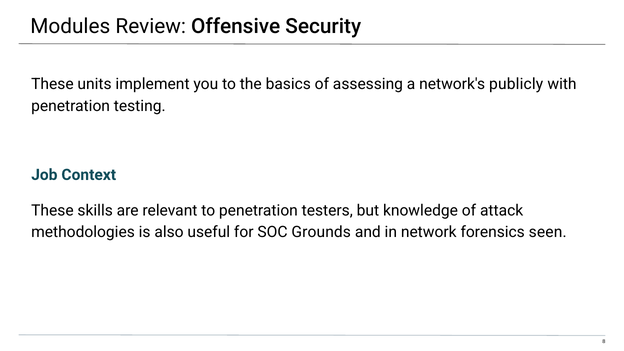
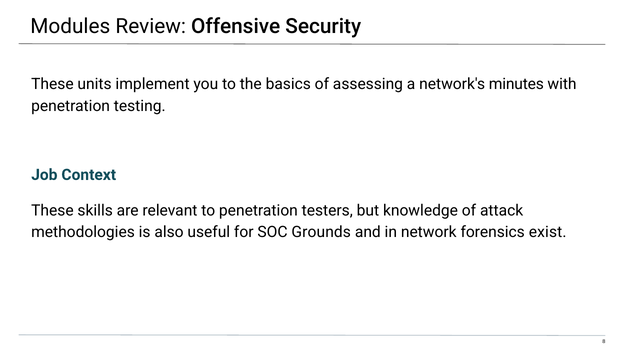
publicly: publicly -> minutes
seen: seen -> exist
